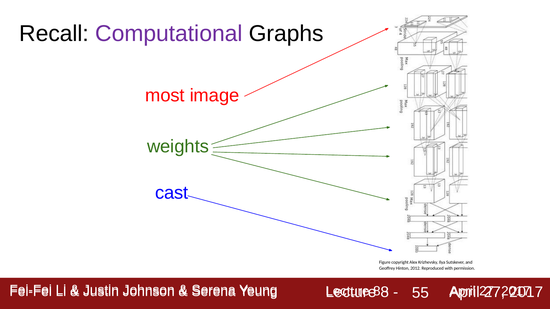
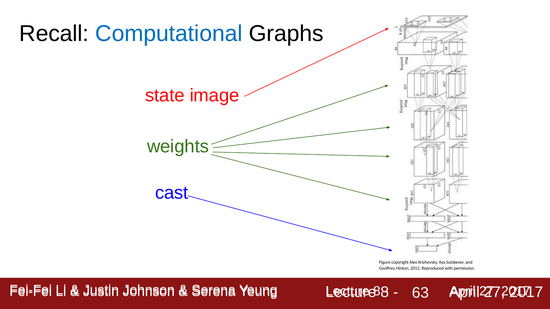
Computational colour: purple -> blue
most: most -> state
55: 55 -> 63
